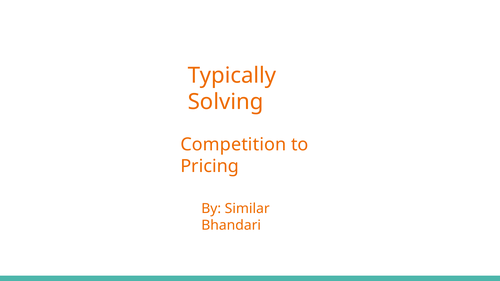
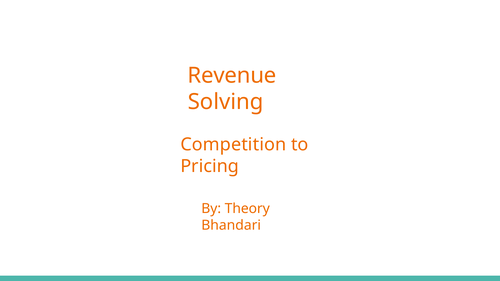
Typically: Typically -> Revenue
Similar: Similar -> Theory
